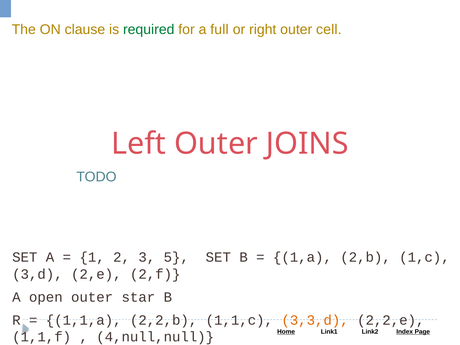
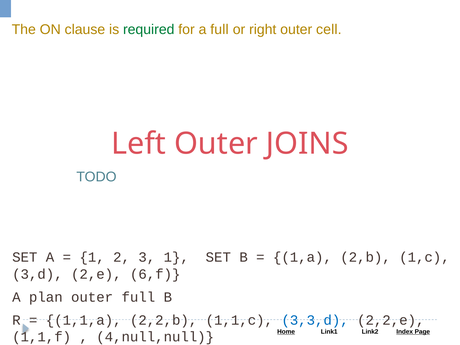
3 5: 5 -> 1
2,f: 2,f -> 6,f
open: open -> plan
outer star: star -> full
3,3,d colour: orange -> blue
